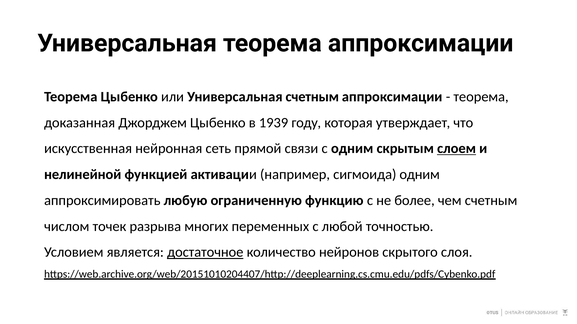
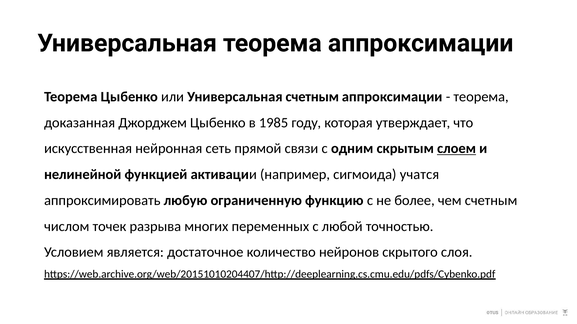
1939: 1939 -> 1985
сигмоида одним: одним -> учатся
достаточное underline: present -> none
